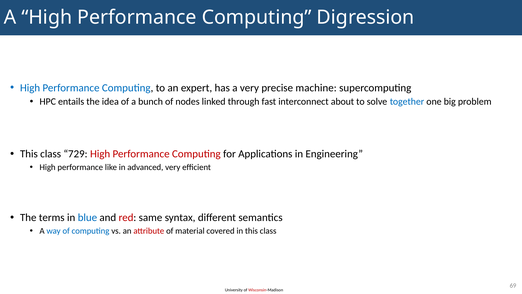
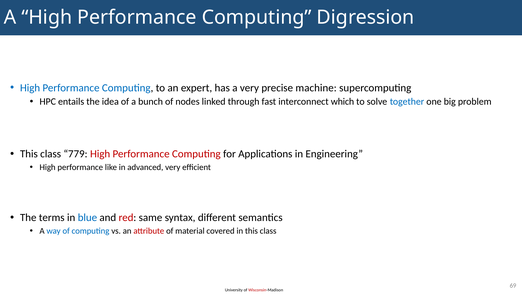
about: about -> which
729: 729 -> 779
